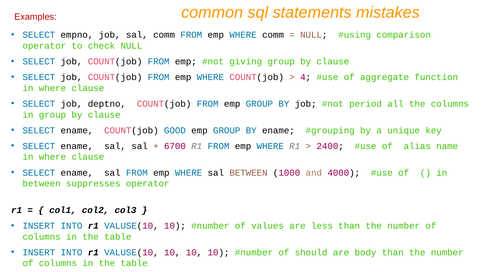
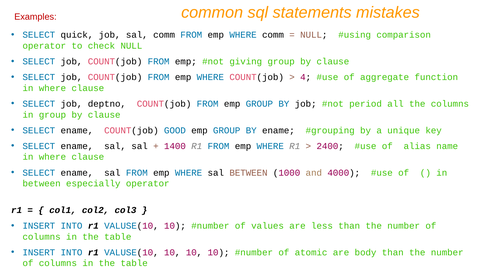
empno: empno -> quick
6700: 6700 -> 1400
suppresses: suppresses -> especially
should: should -> atomic
